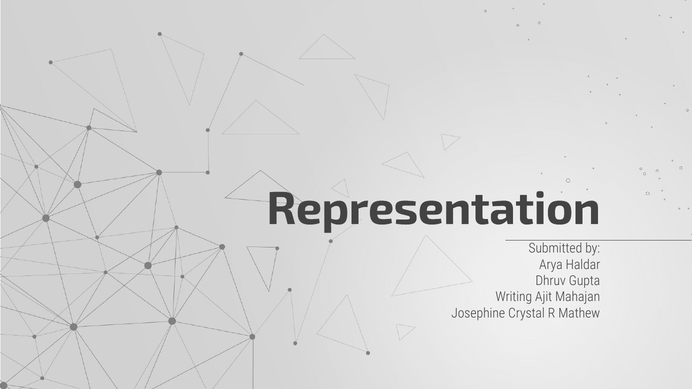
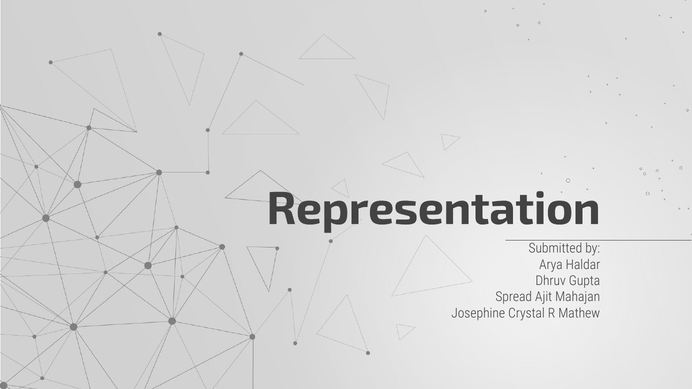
Writing: Writing -> Spread
